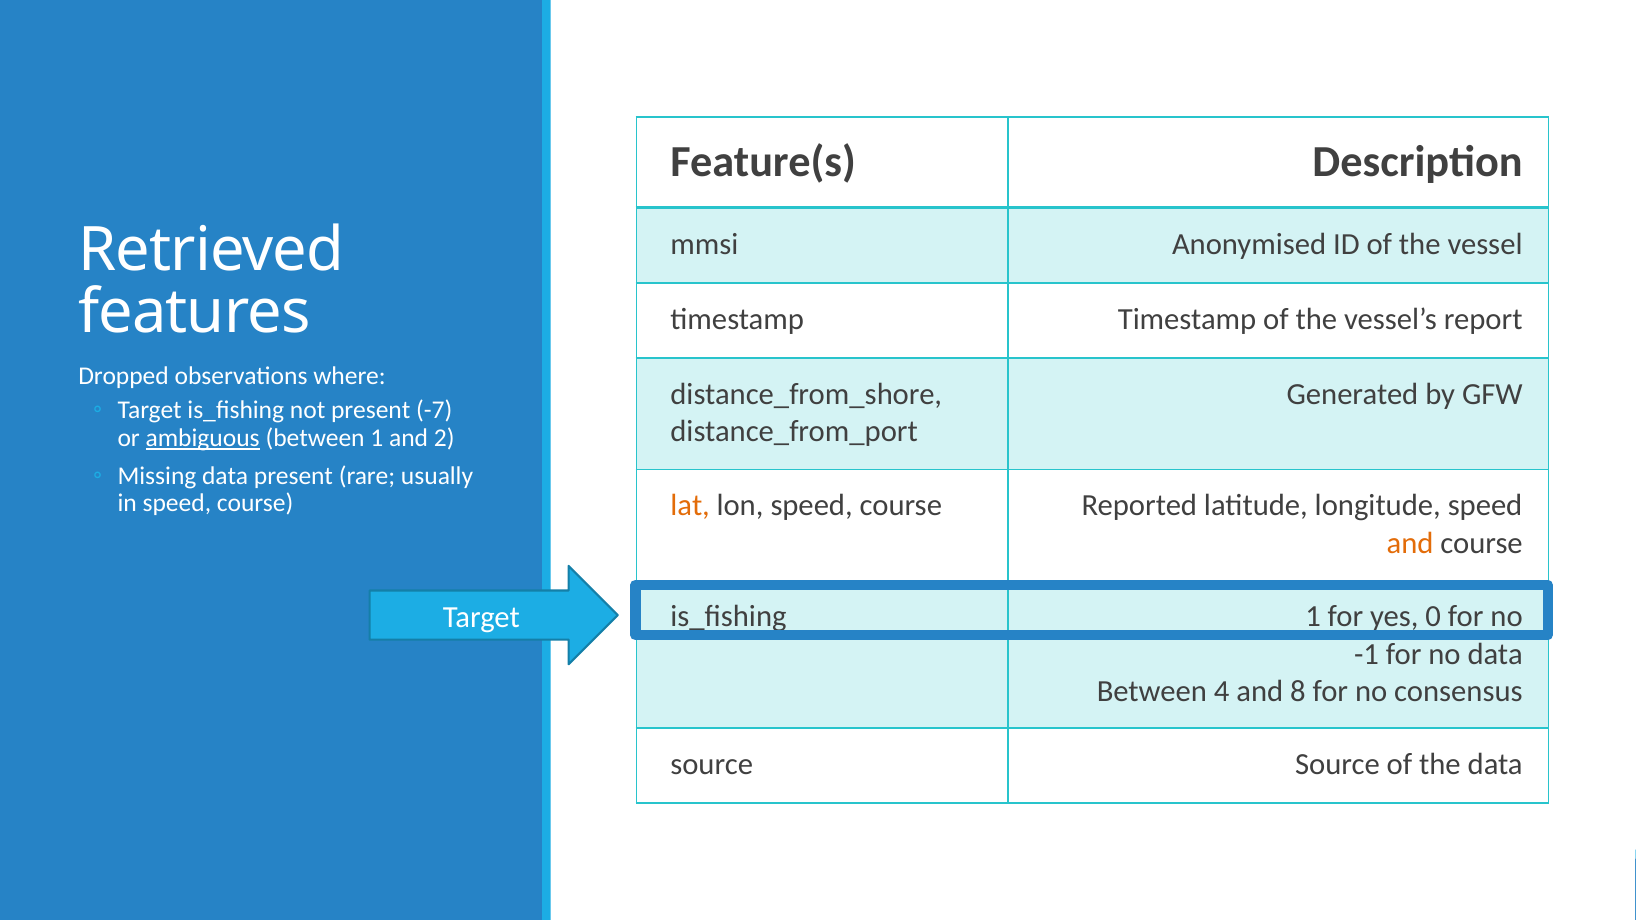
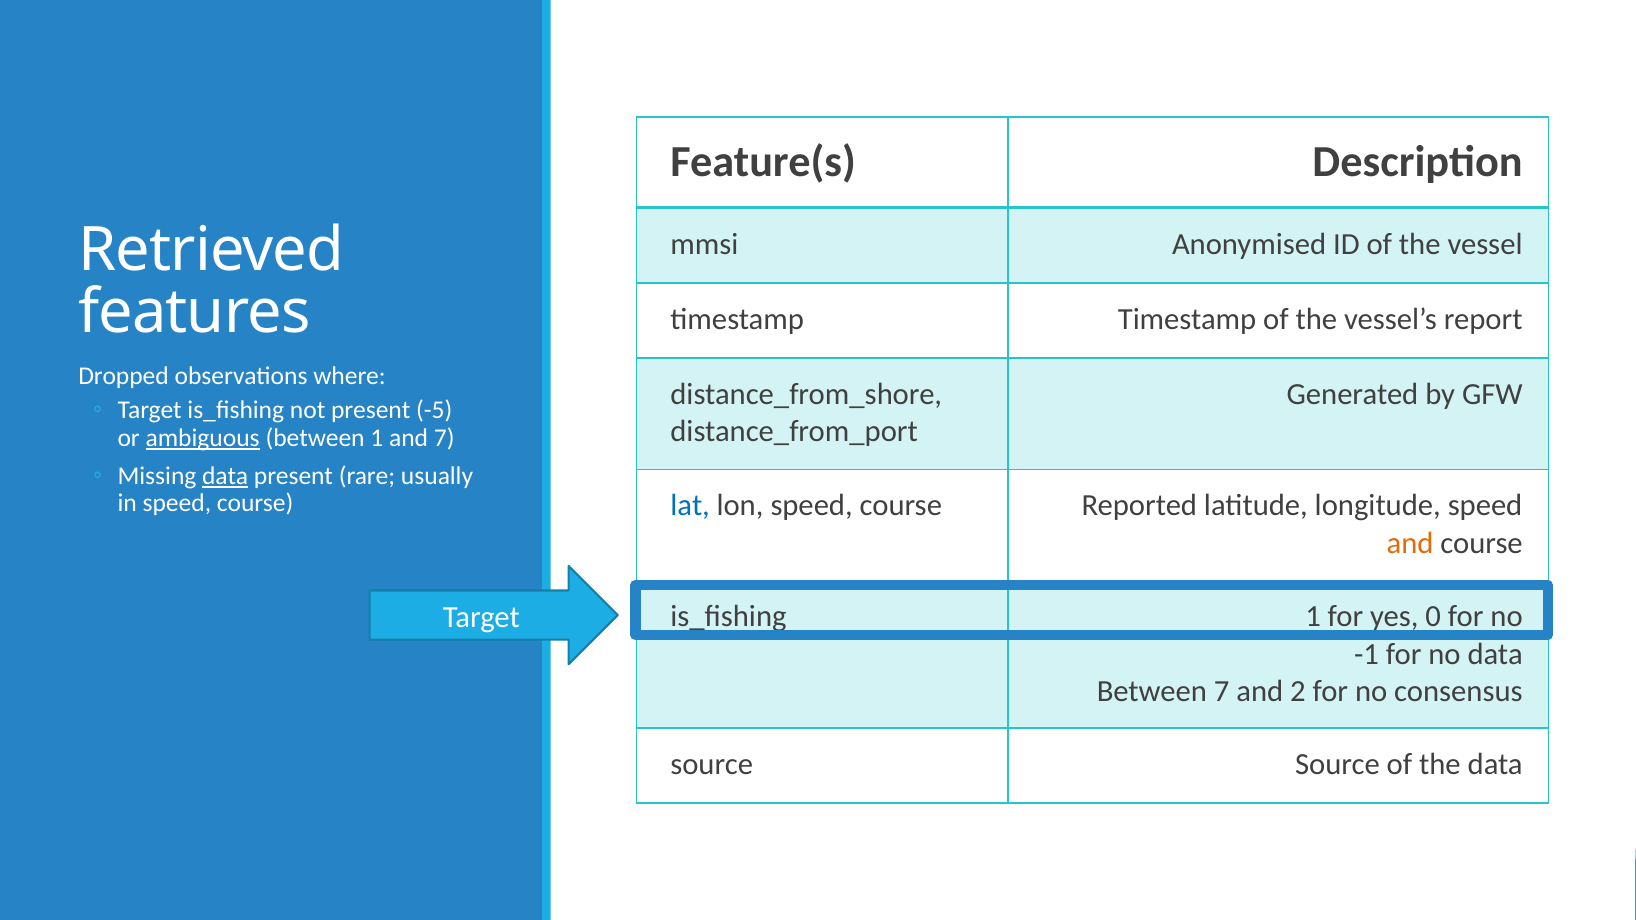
-7: -7 -> -5
and 2: 2 -> 7
data at (225, 476) underline: none -> present
lat colour: orange -> blue
Between 4: 4 -> 7
8: 8 -> 2
